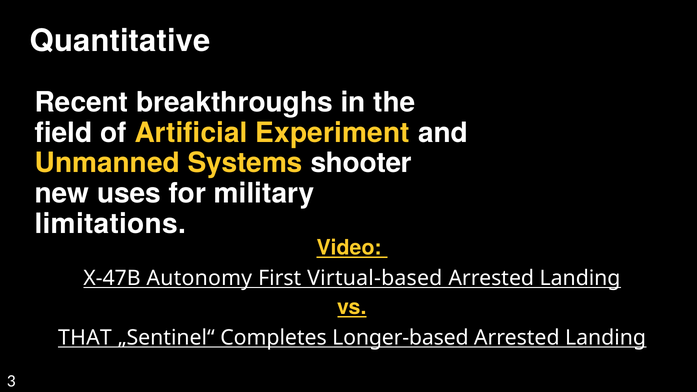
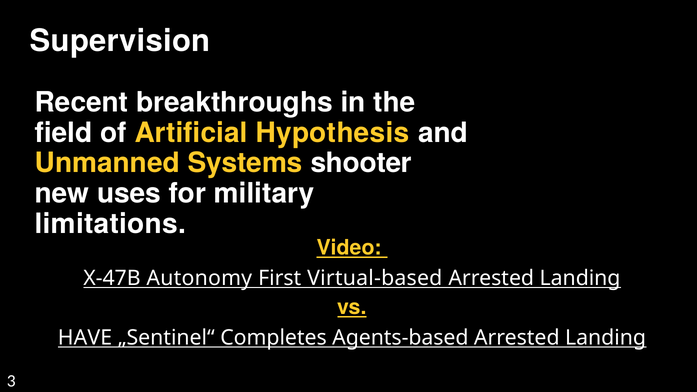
Quantitative: Quantitative -> Supervision
Experiment: Experiment -> Hypothesis
THAT: THAT -> HAVE
Longer-based: Longer-based -> Agents-based
